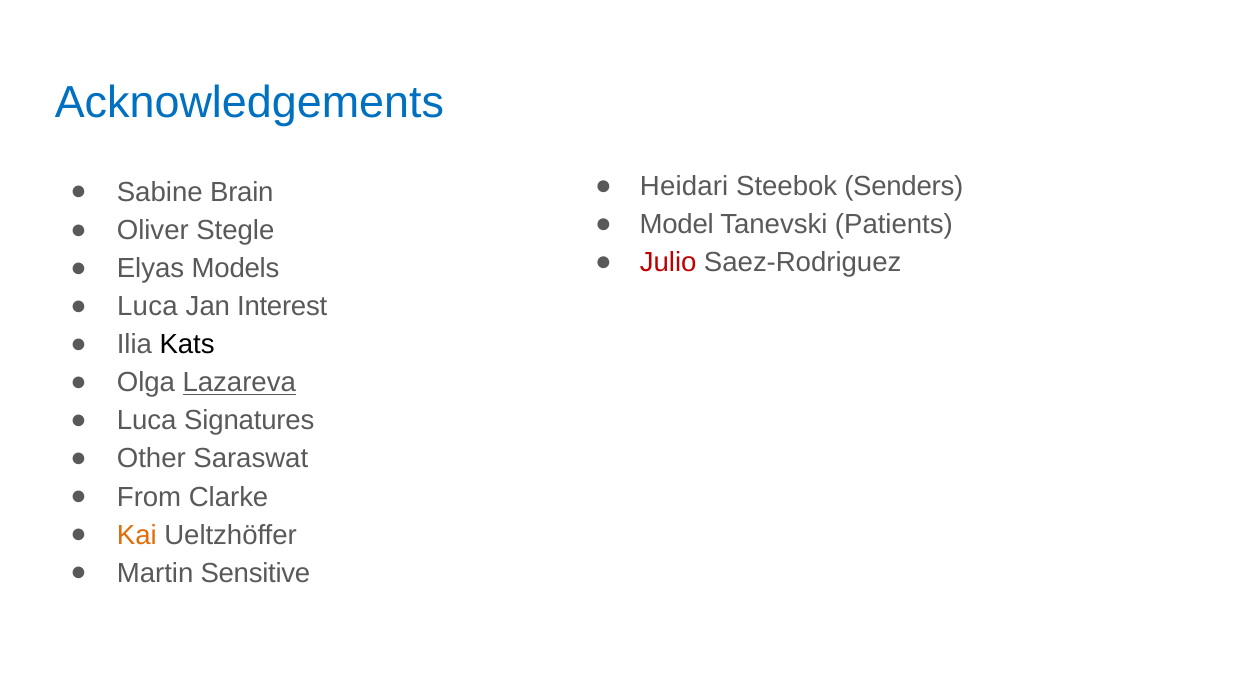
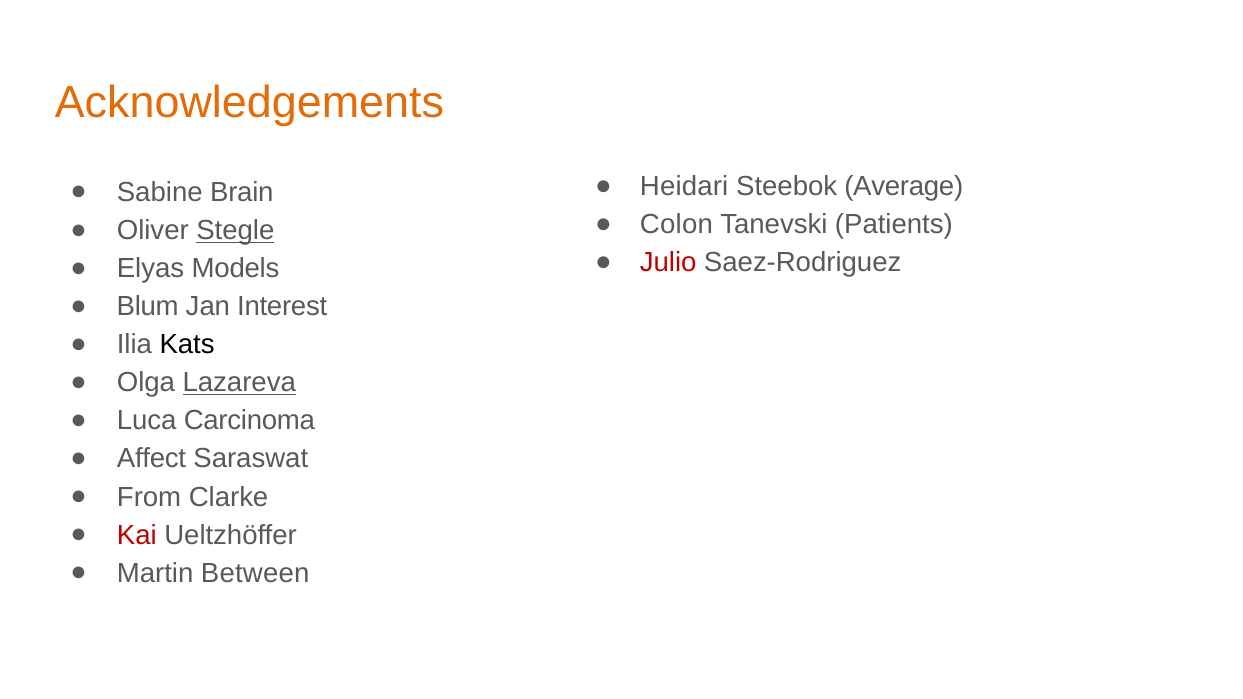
Acknowledgements colour: blue -> orange
Senders: Senders -> Average
Model: Model -> Colon
Stegle underline: none -> present
Luca at (147, 307): Luca -> Blum
Signatures: Signatures -> Carcinoma
Other: Other -> Affect
Kai colour: orange -> red
Sensitive: Sensitive -> Between
